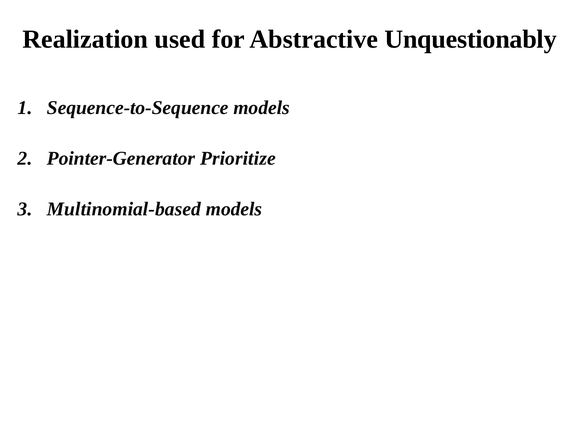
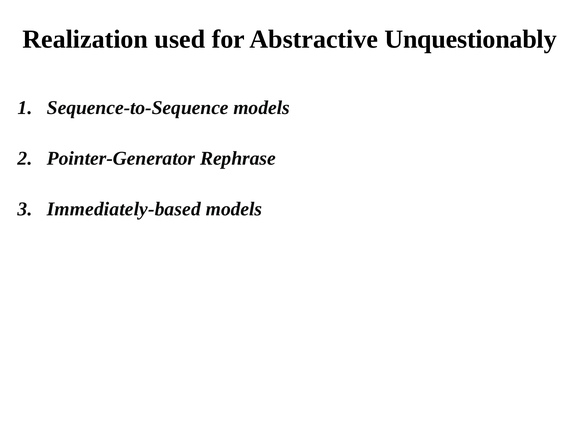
Prioritize: Prioritize -> Rephrase
Multinomial-based: Multinomial-based -> Immediately-based
